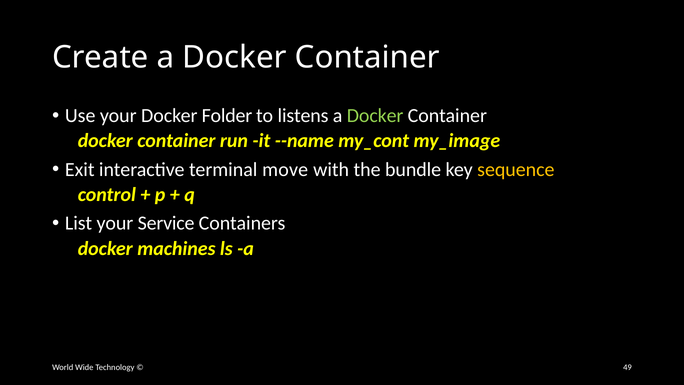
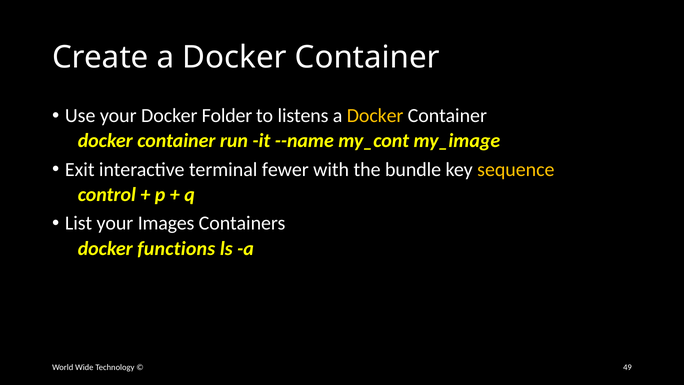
Docker at (375, 116) colour: light green -> yellow
move: move -> fewer
Service: Service -> Images
machines: machines -> functions
